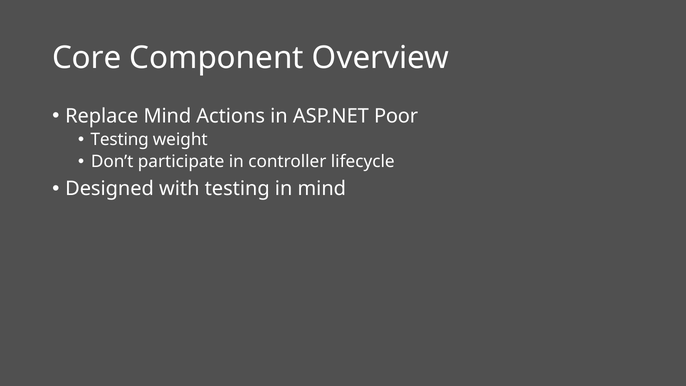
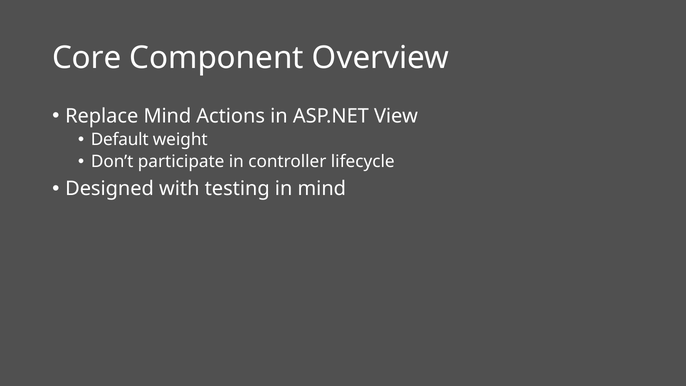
Poor: Poor -> View
Testing at (120, 140): Testing -> Default
